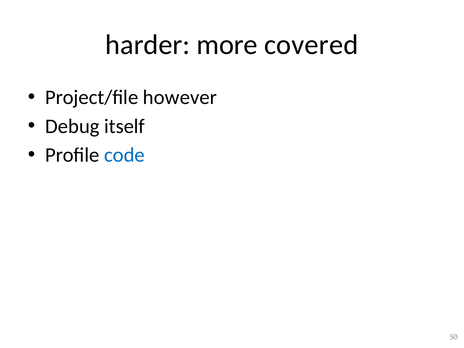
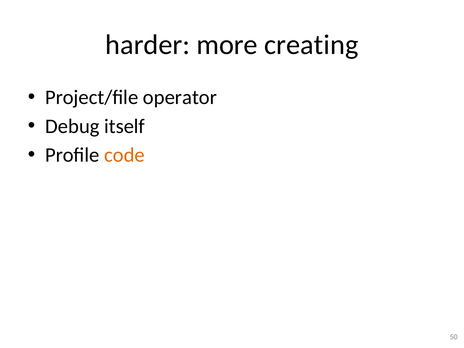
covered: covered -> creating
however: however -> operator
code colour: blue -> orange
